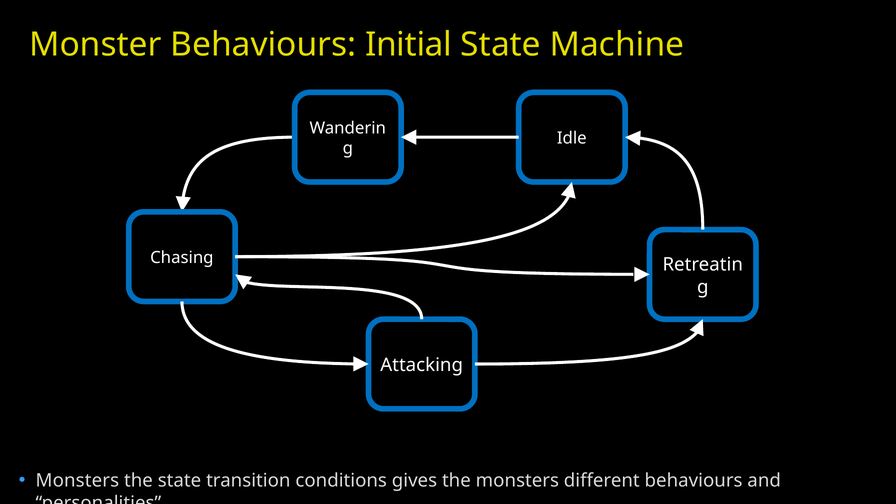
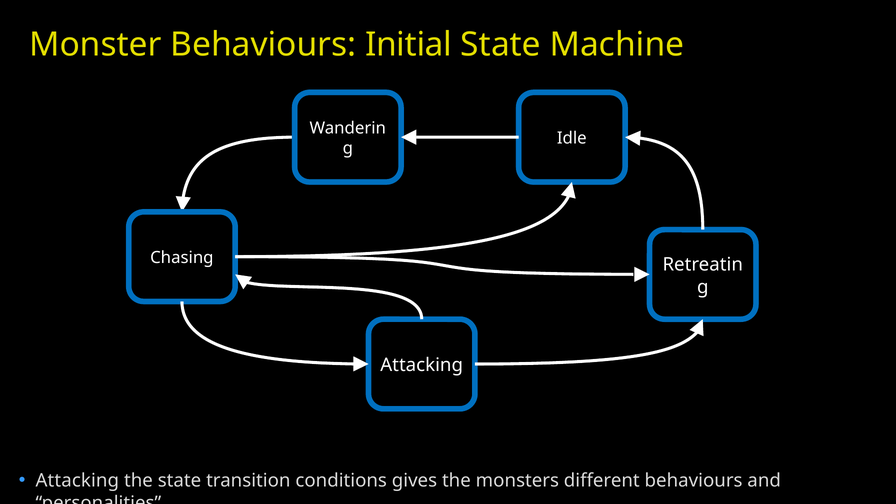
Monsters at (77, 481): Monsters -> Attacking
